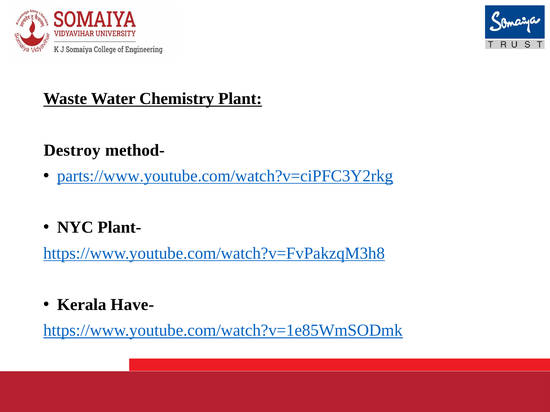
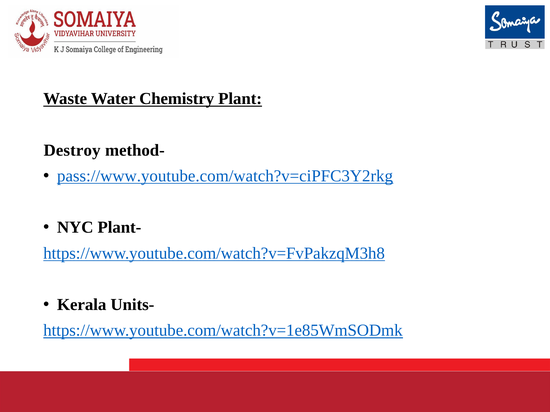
parts://www.youtube.com/watch?v=ciPFC3Y2rkg: parts://www.youtube.com/watch?v=ciPFC3Y2rkg -> pass://www.youtube.com/watch?v=ciPFC3Y2rkg
Have-: Have- -> Units-
